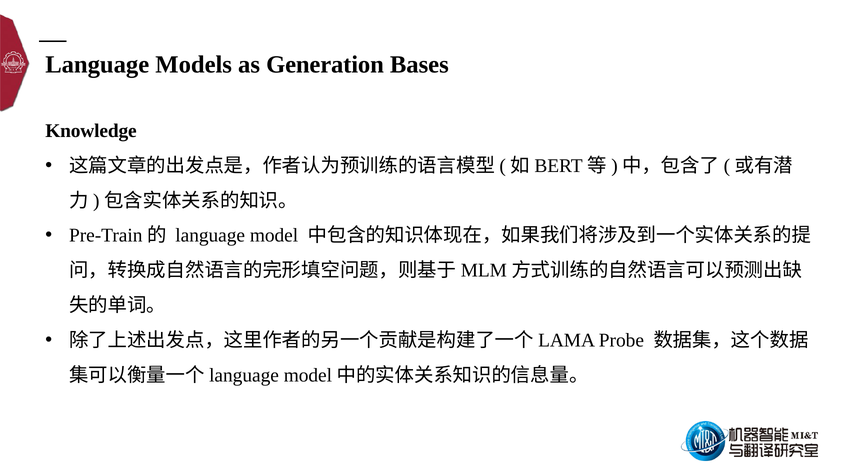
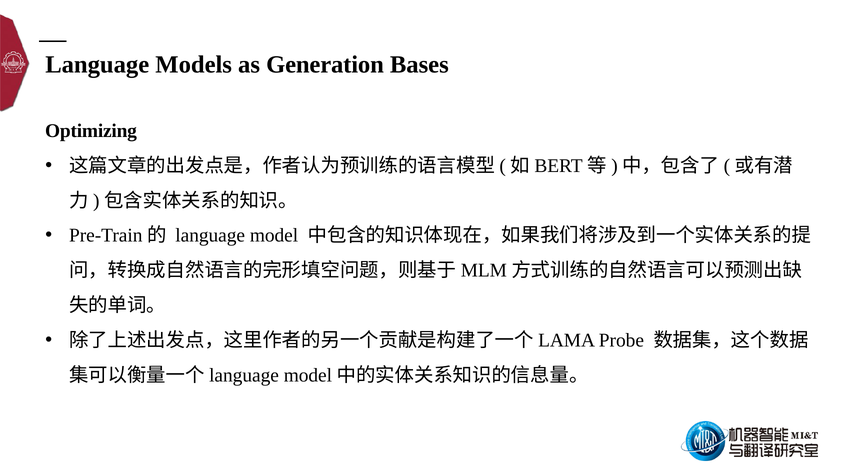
Knowledge: Knowledge -> Optimizing
